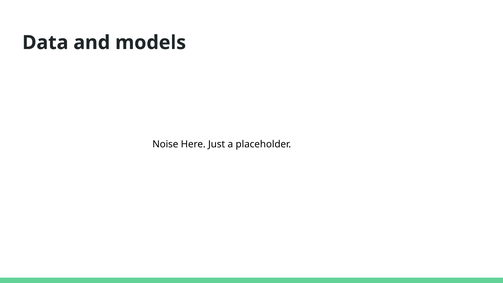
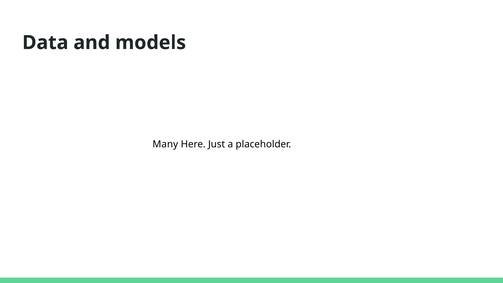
Noise: Noise -> Many
